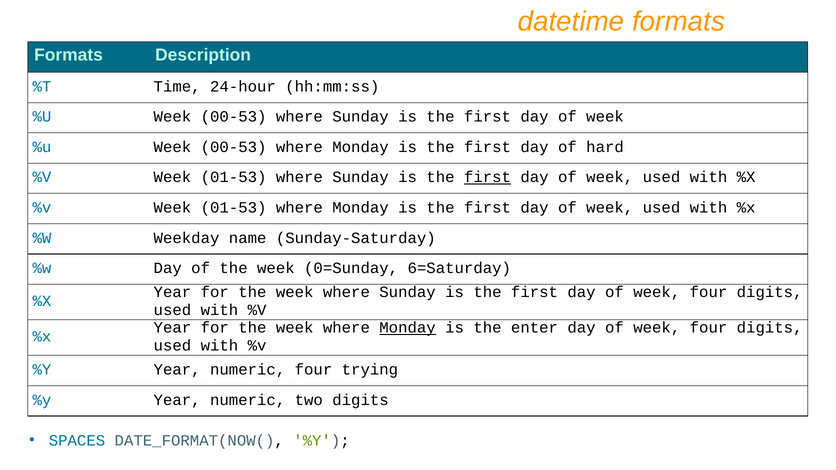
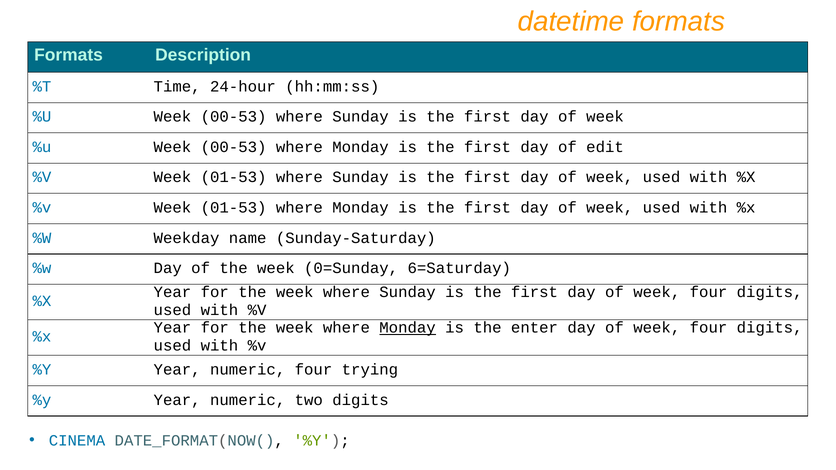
hard: hard -> edit
first at (487, 177) underline: present -> none
SPACES: SPACES -> CINEMA
